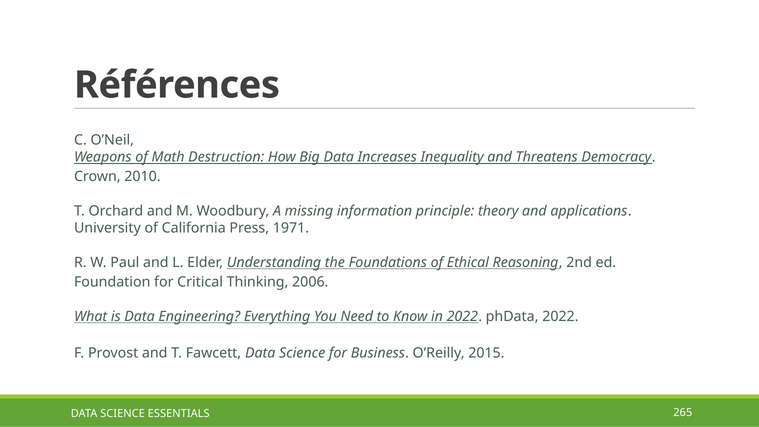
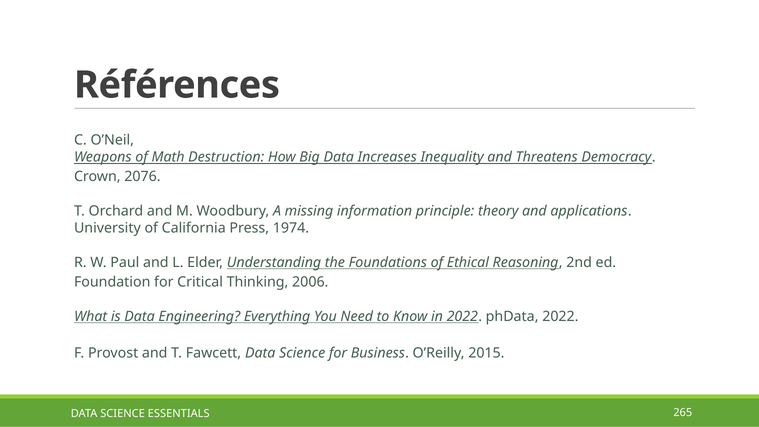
2010: 2010 -> 2076
1971: 1971 -> 1974
